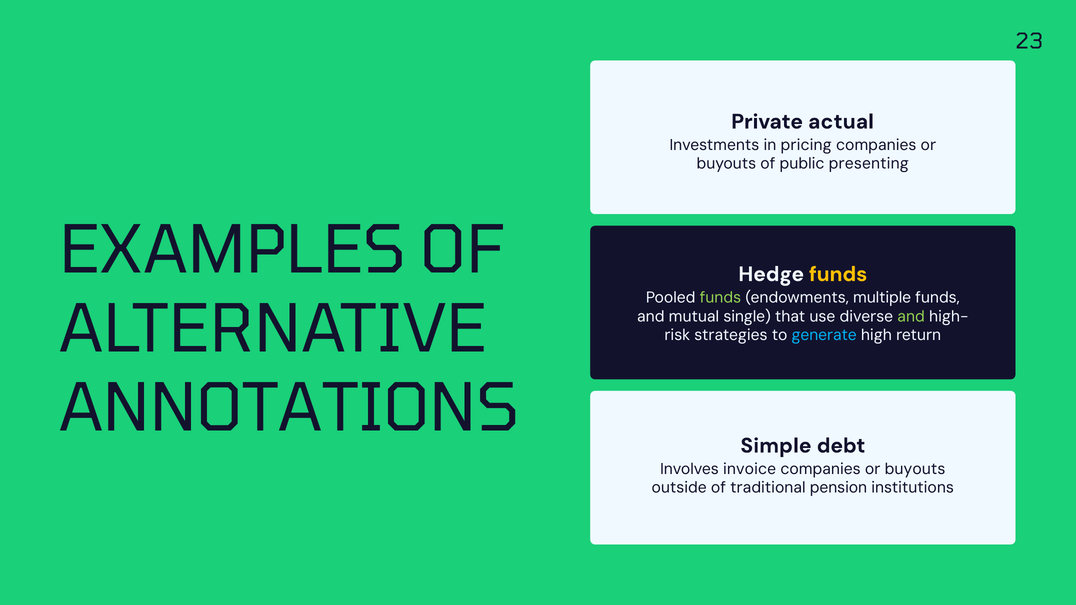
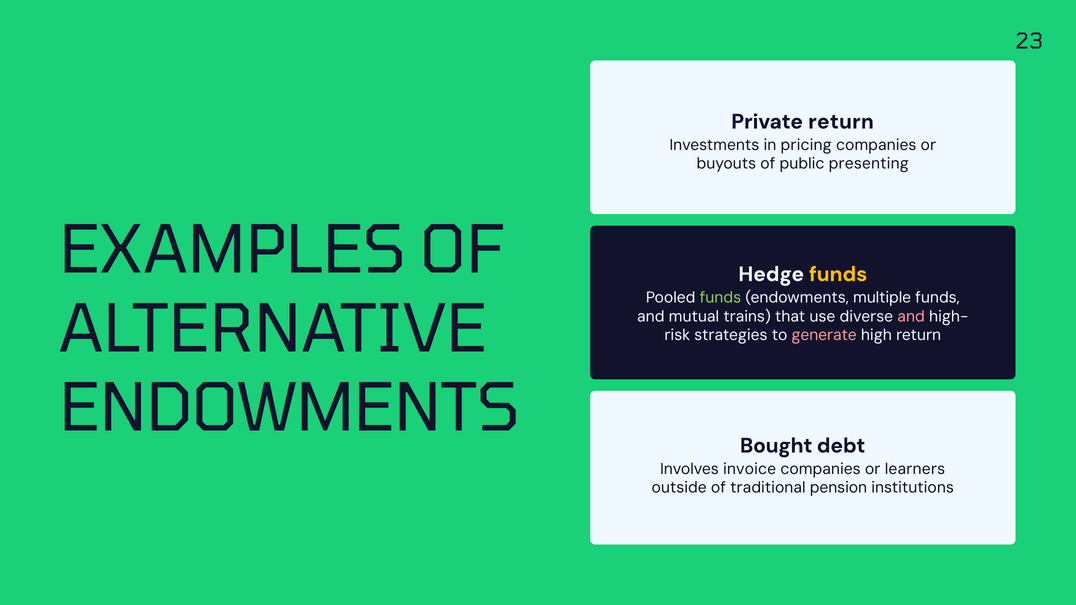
Private actual: actual -> return
single: single -> trains
and at (911, 316) colour: light green -> pink
generate colour: light blue -> pink
ANNOTATIONS at (289, 409): ANNOTATIONS -> ENDOWMENTS
Simple: Simple -> Bought
buyouts at (915, 469): buyouts -> learners
